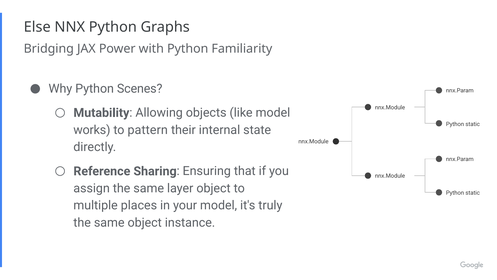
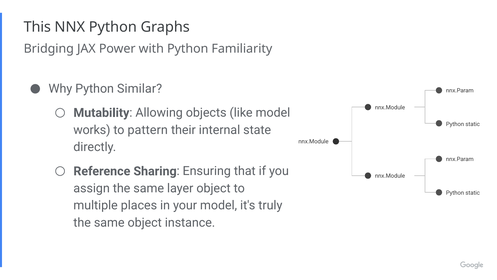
Else: Else -> This
Scenes: Scenes -> Similar
